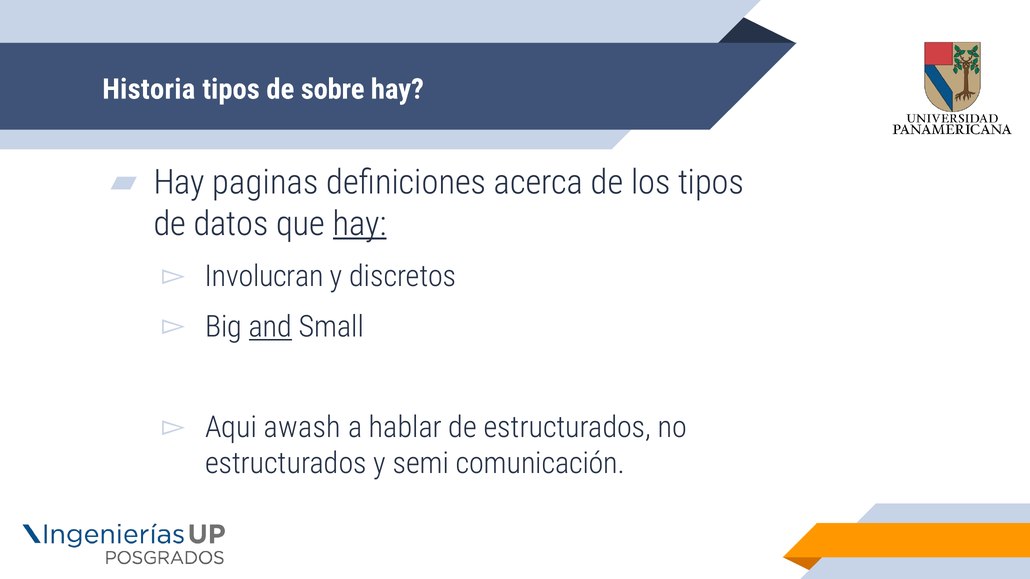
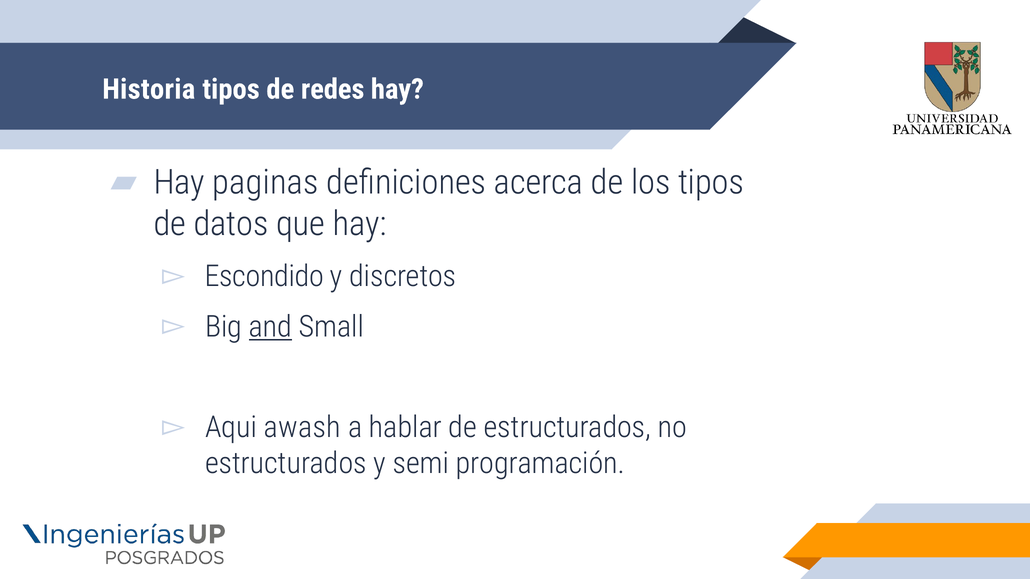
sobre: sobre -> redes
hay at (360, 224) underline: present -> none
Involucran: Involucran -> Escondido
comunicación: comunicación -> programación
